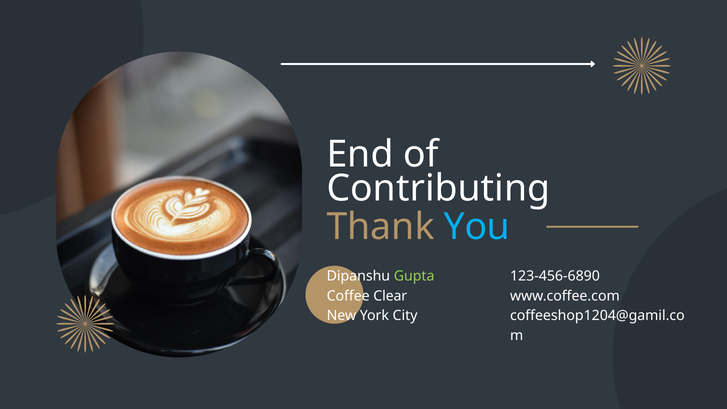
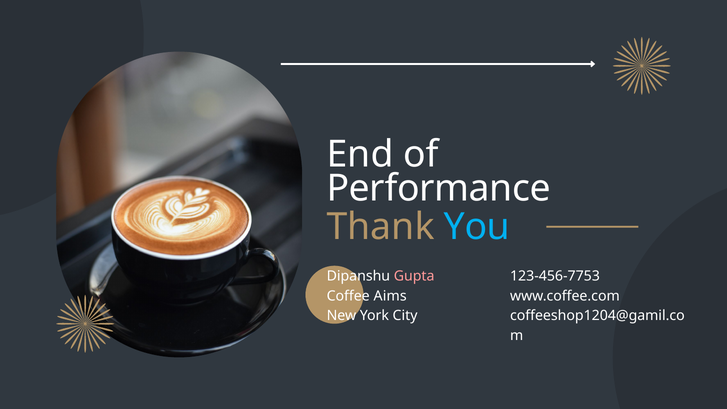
Contributing: Contributing -> Performance
Gupta colour: light green -> pink
123-456-6890: 123-456-6890 -> 123-456-7753
Clear: Clear -> Aims
